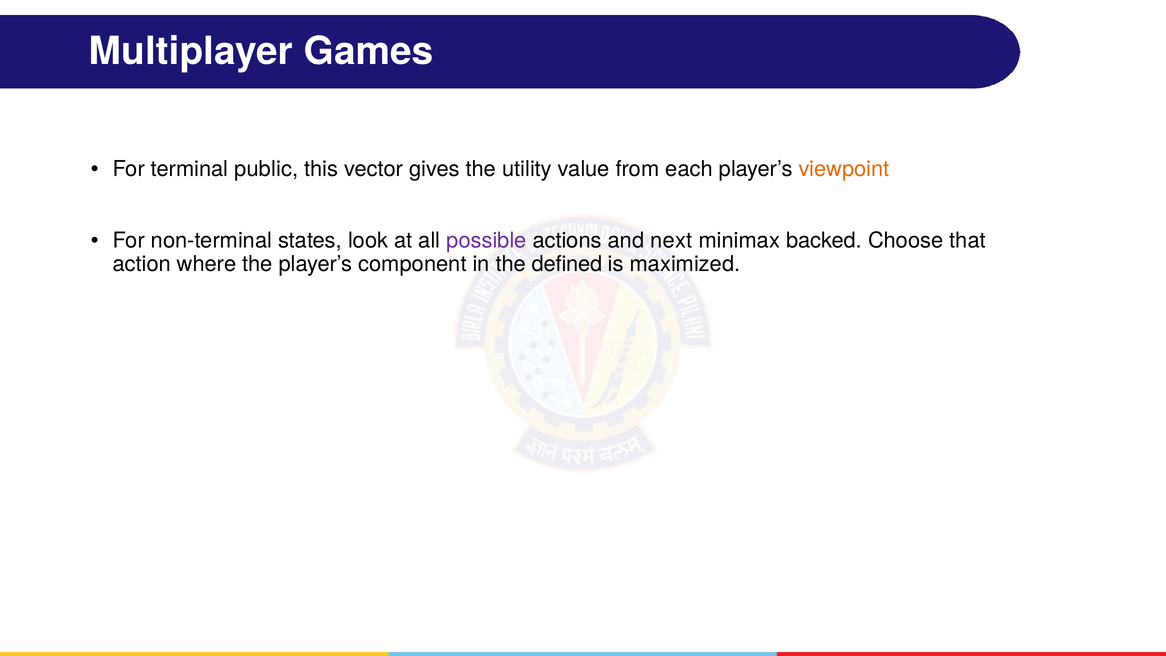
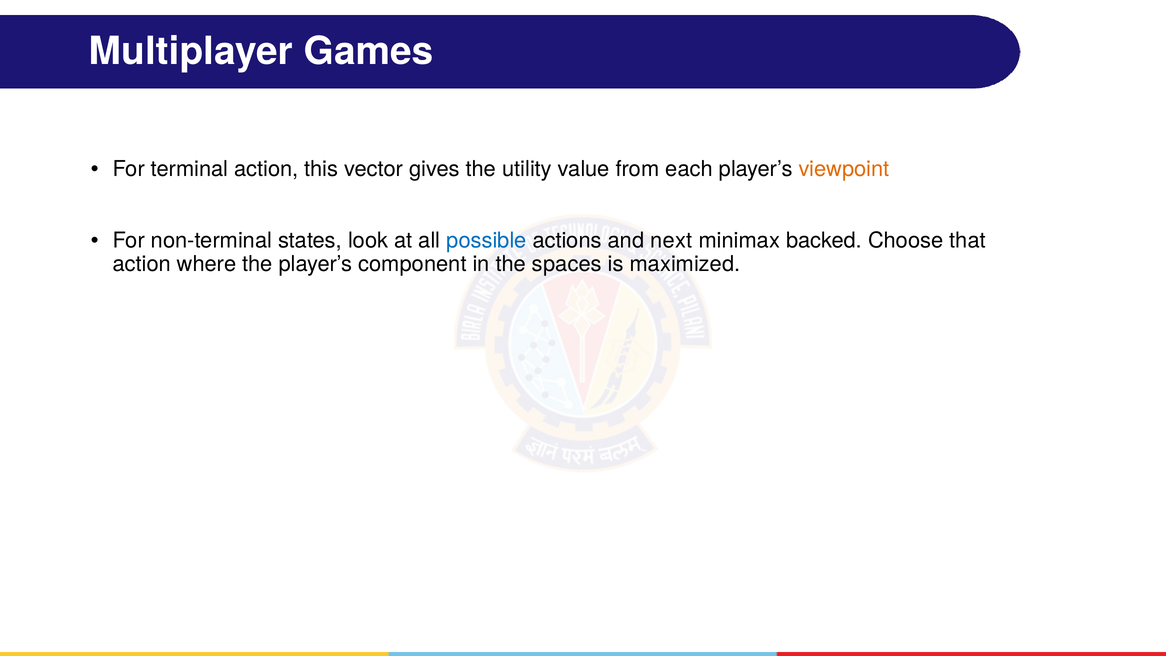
terminal public: public -> action
possible colour: purple -> blue
defined: defined -> spaces
